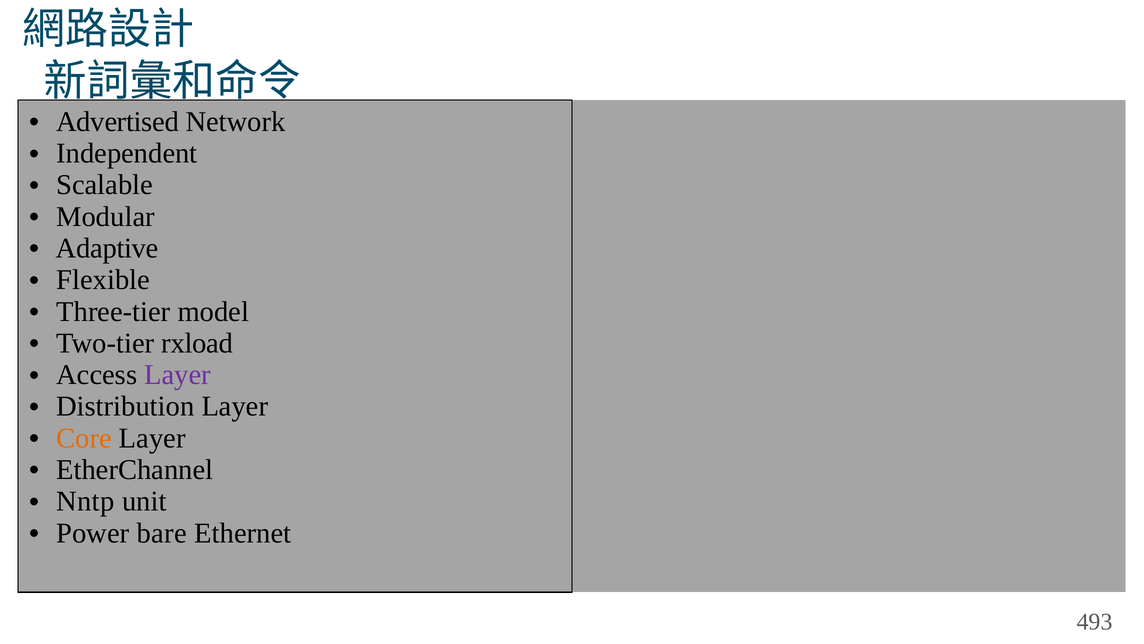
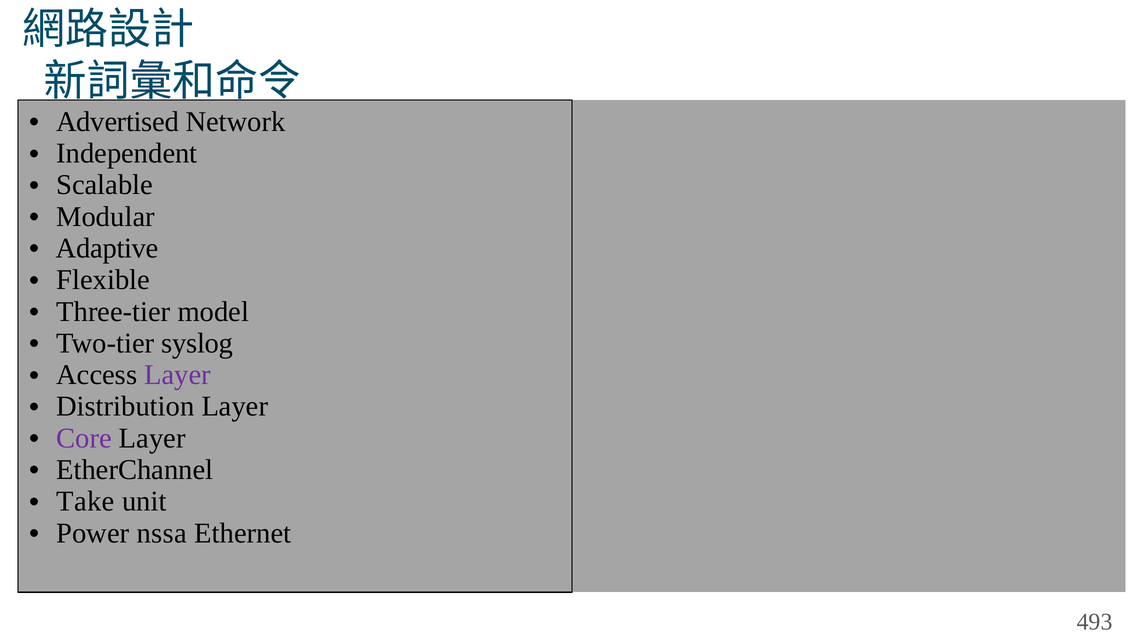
rxload: rxload -> syslog
Core colour: orange -> purple
Nntp: Nntp -> Take
bare: bare -> nssa
